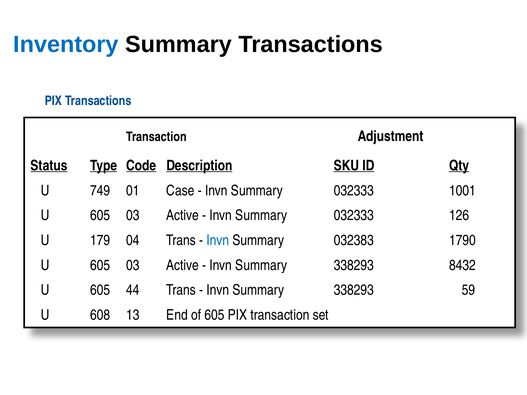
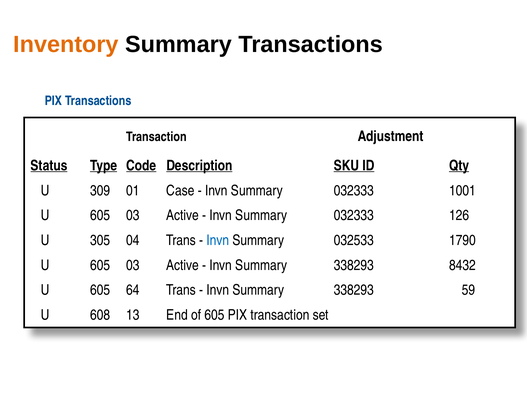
Inventory colour: blue -> orange
749: 749 -> 309
179: 179 -> 305
032383: 032383 -> 032533
44: 44 -> 64
